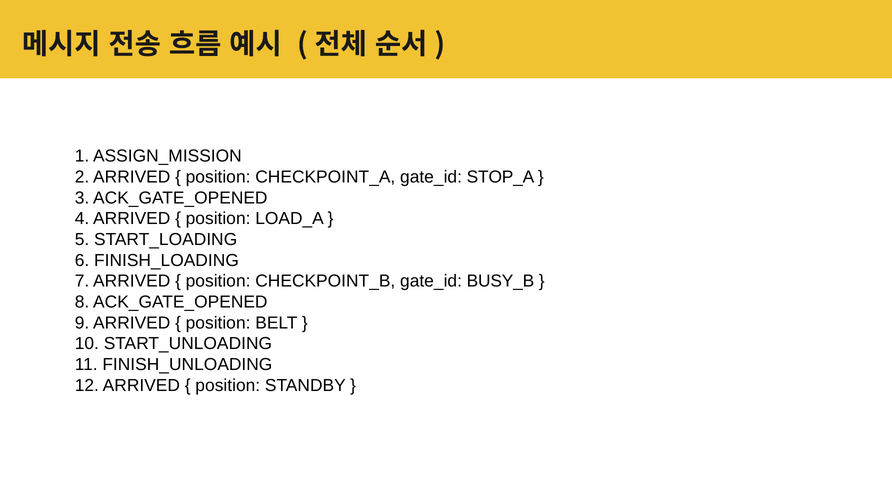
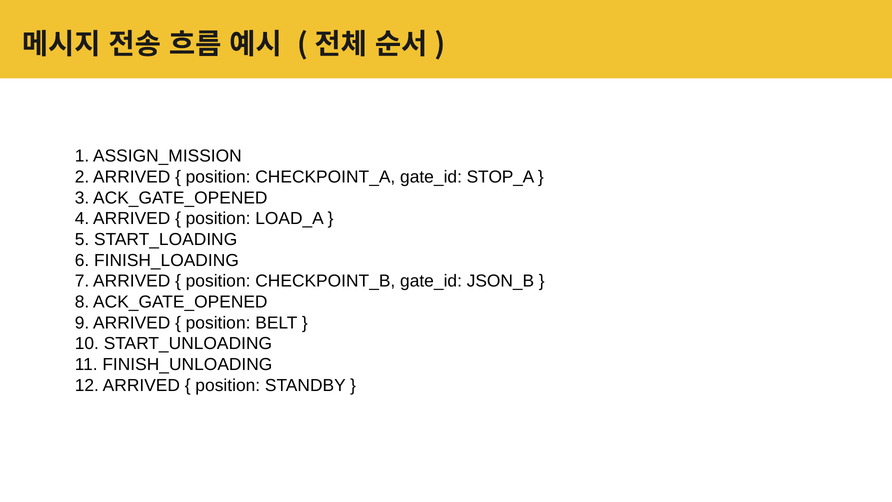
BUSY_B: BUSY_B -> JSON_B
